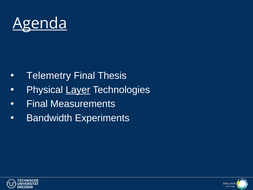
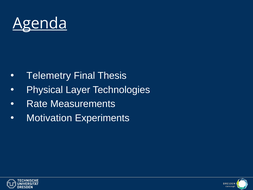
Layer underline: present -> none
Final at (37, 104): Final -> Rate
Bandwidth: Bandwidth -> Motivation
